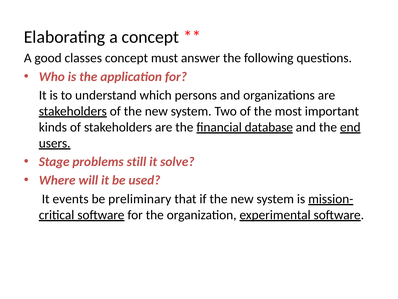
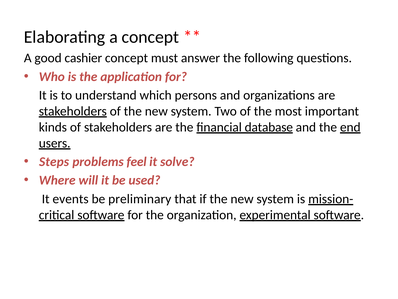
classes: classes -> cashier
Stage: Stage -> Steps
still: still -> feel
